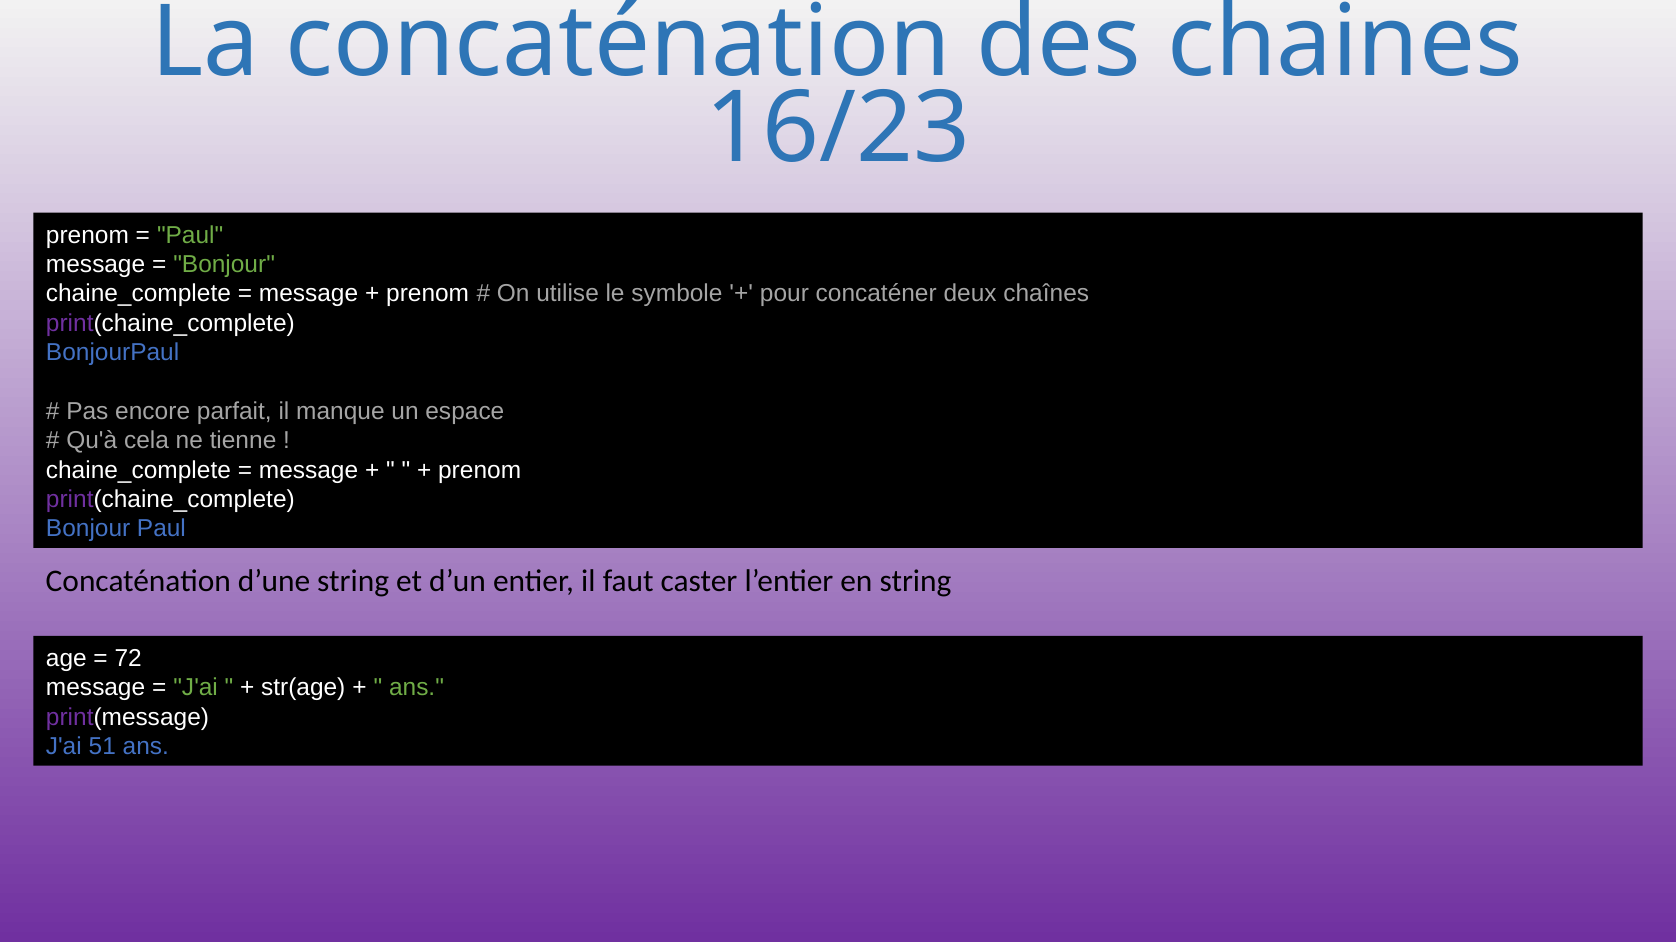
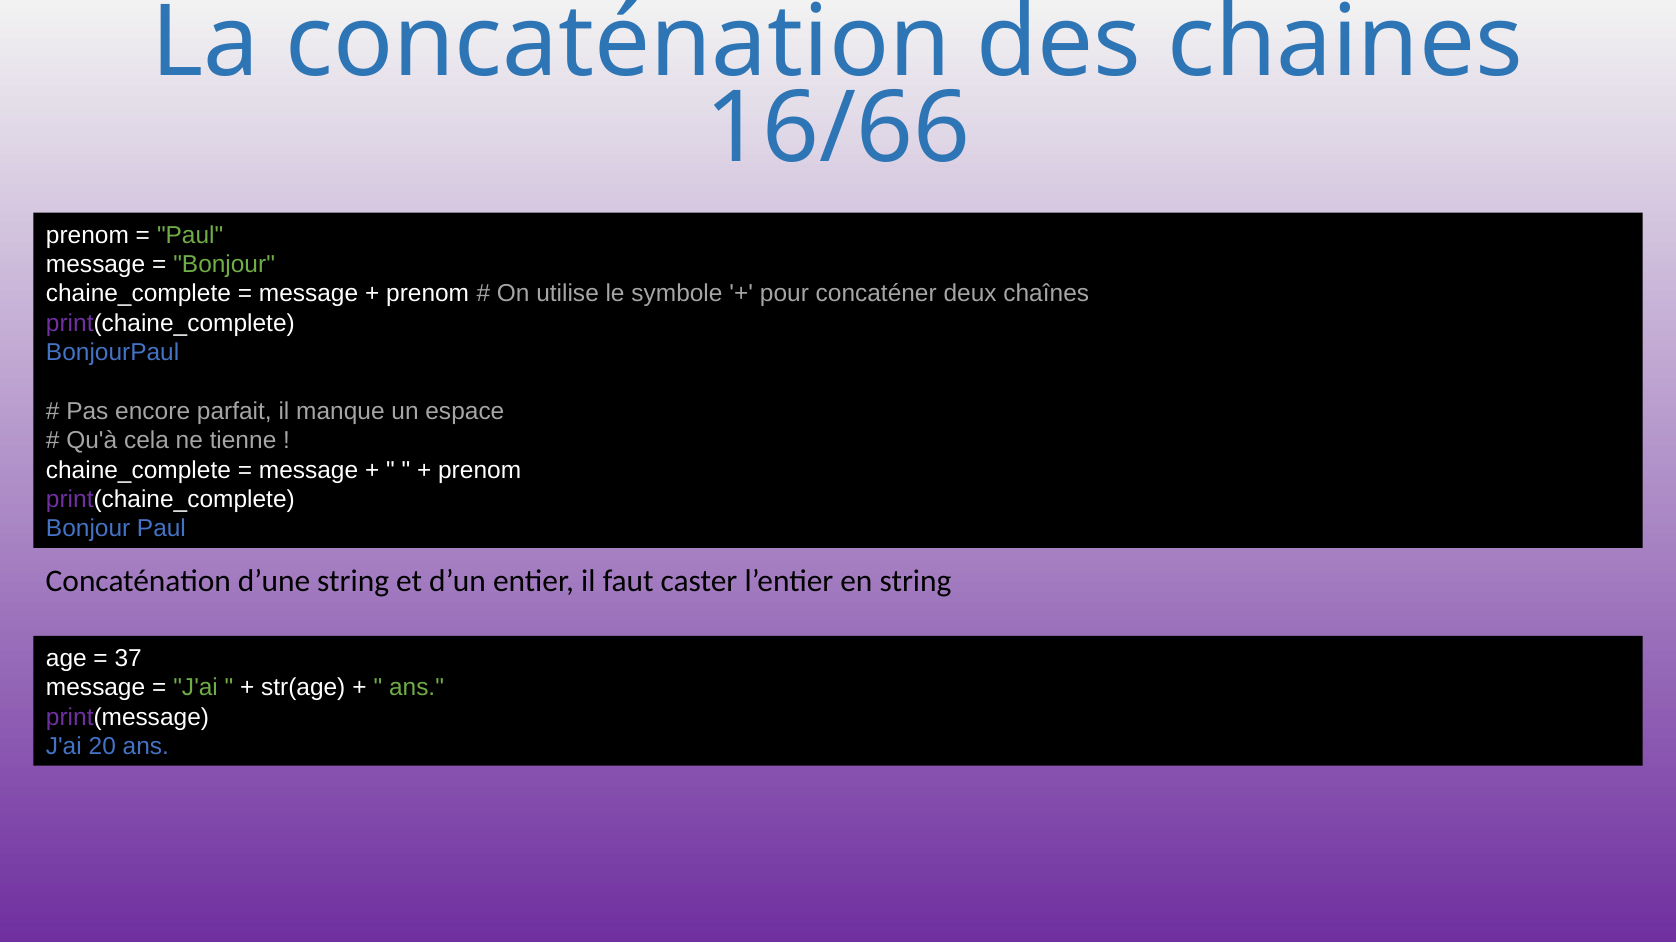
16/23: 16/23 -> 16/66
72: 72 -> 37
51: 51 -> 20
